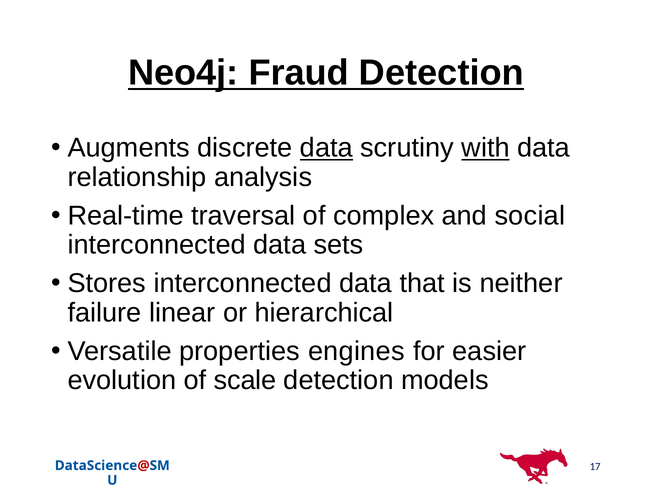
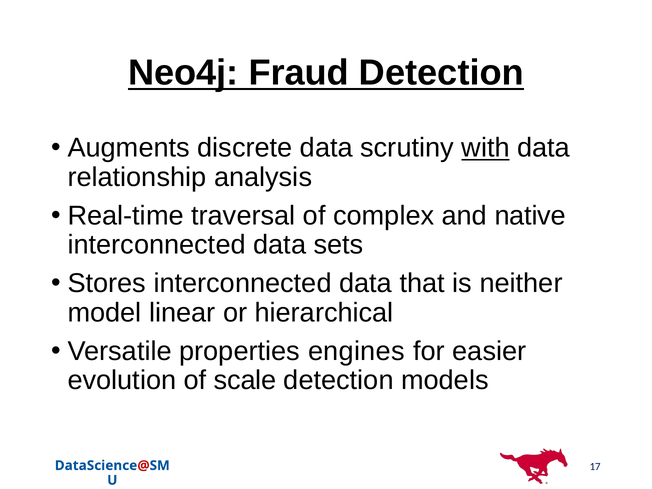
data at (326, 148) underline: present -> none
social: social -> native
failure: failure -> model
